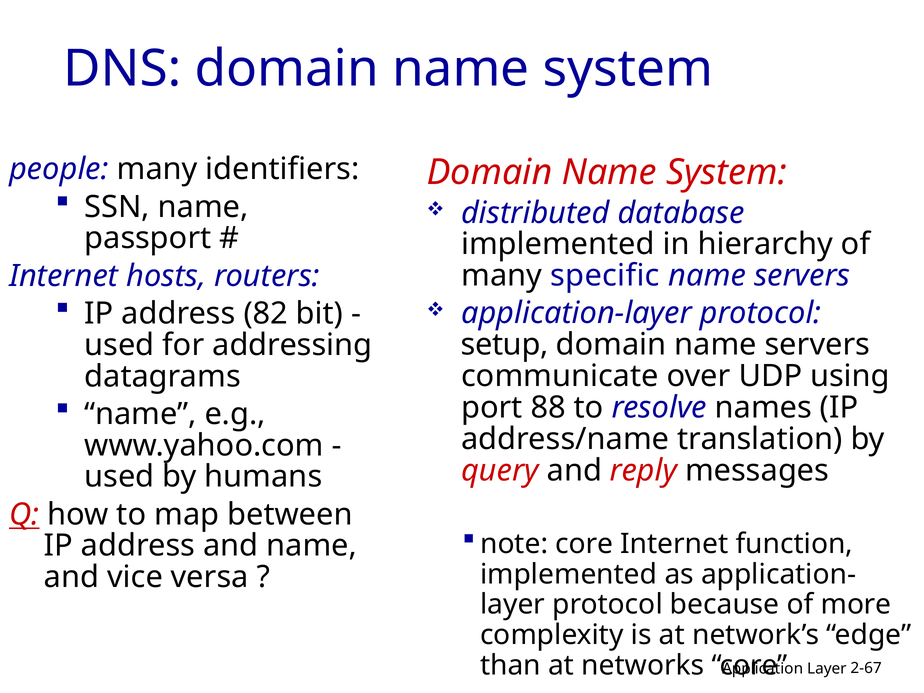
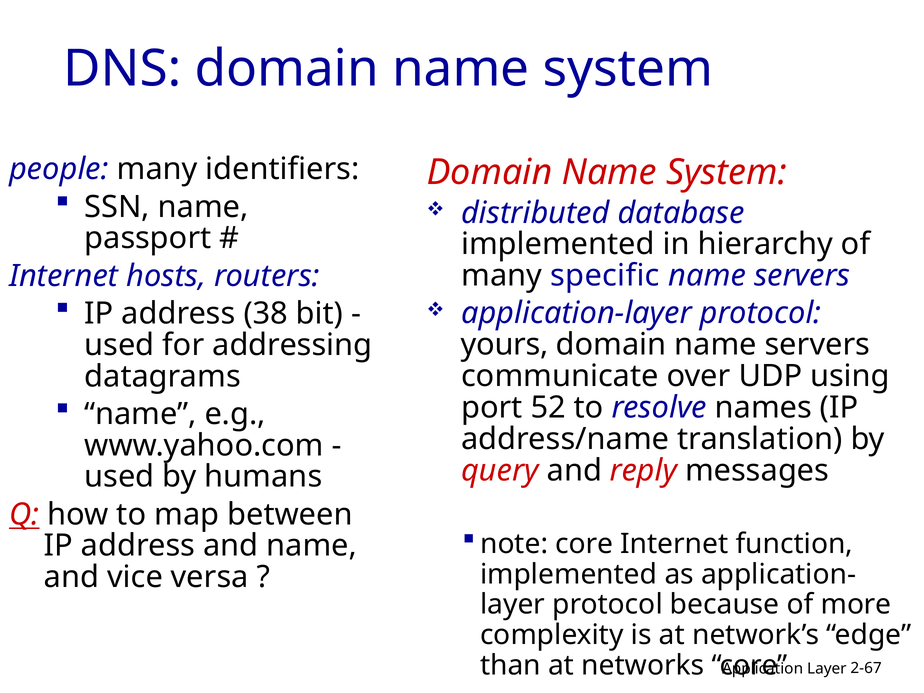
82: 82 -> 38
setup: setup -> yours
88: 88 -> 52
